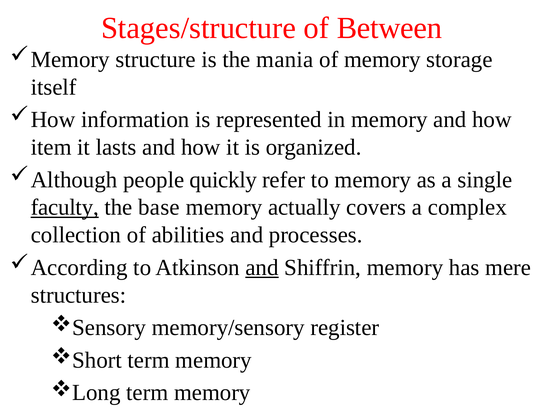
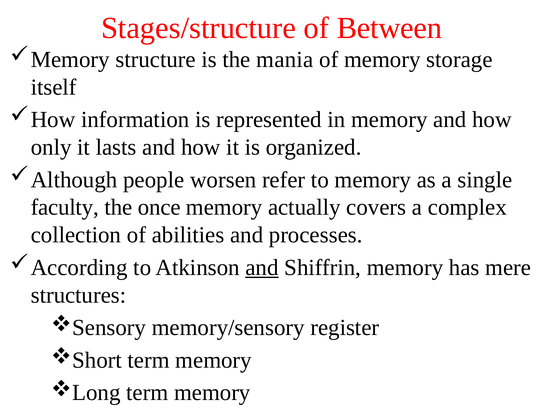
item: item -> only
quickly: quickly -> worsen
faculty underline: present -> none
base: base -> once
